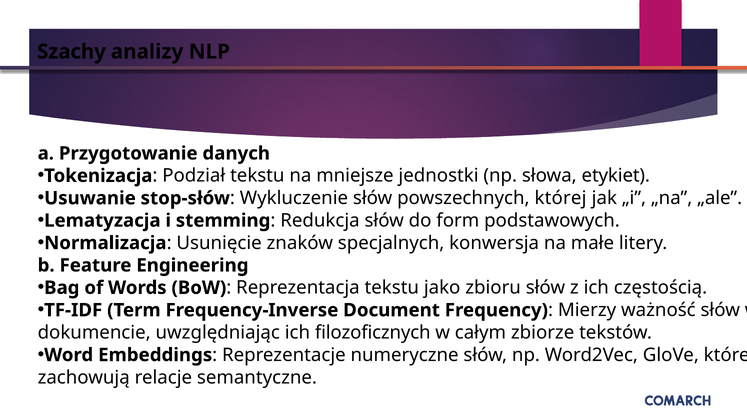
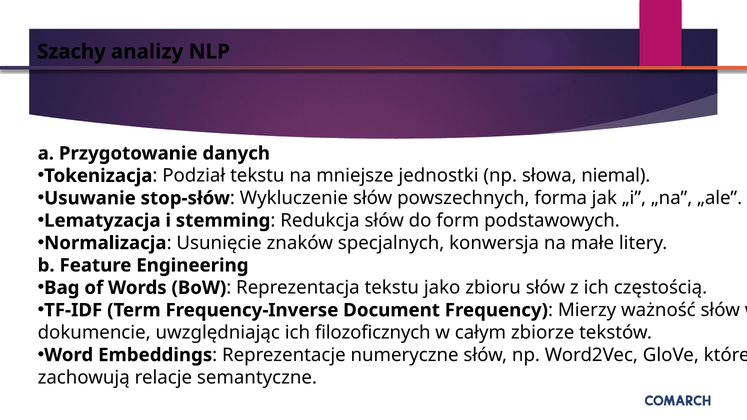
etykiet: etykiet -> niemal
której: której -> forma
